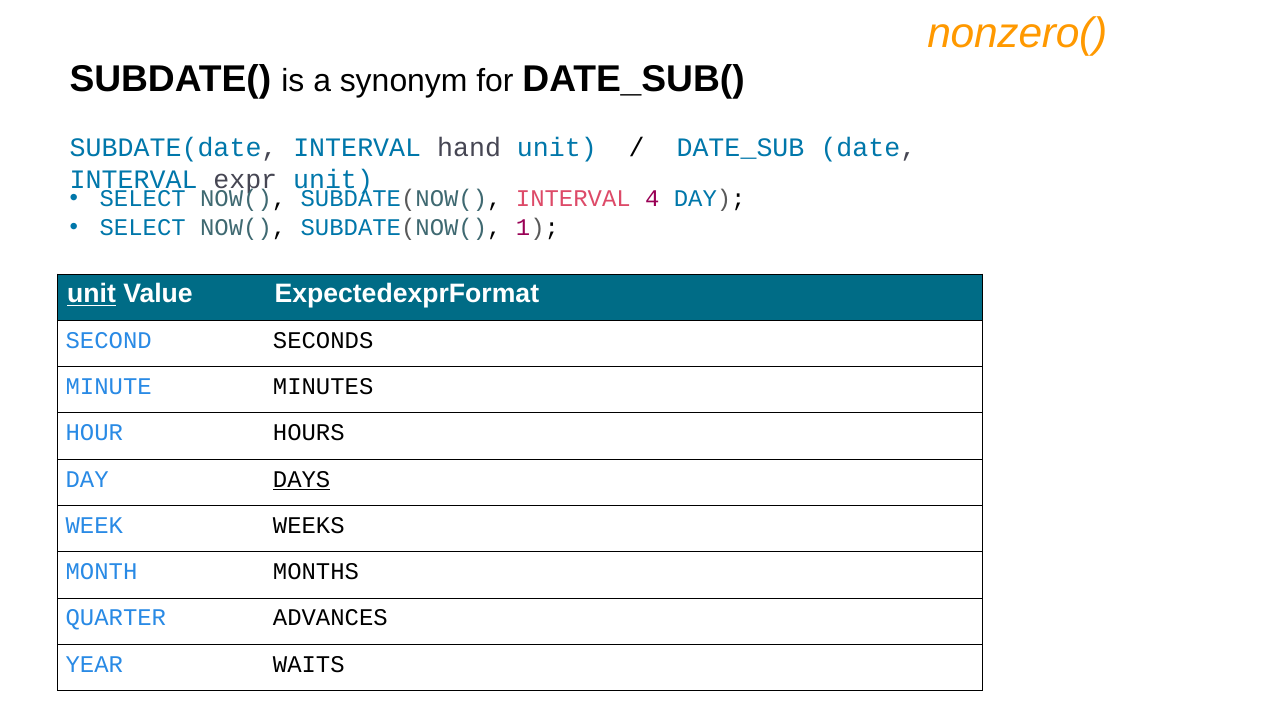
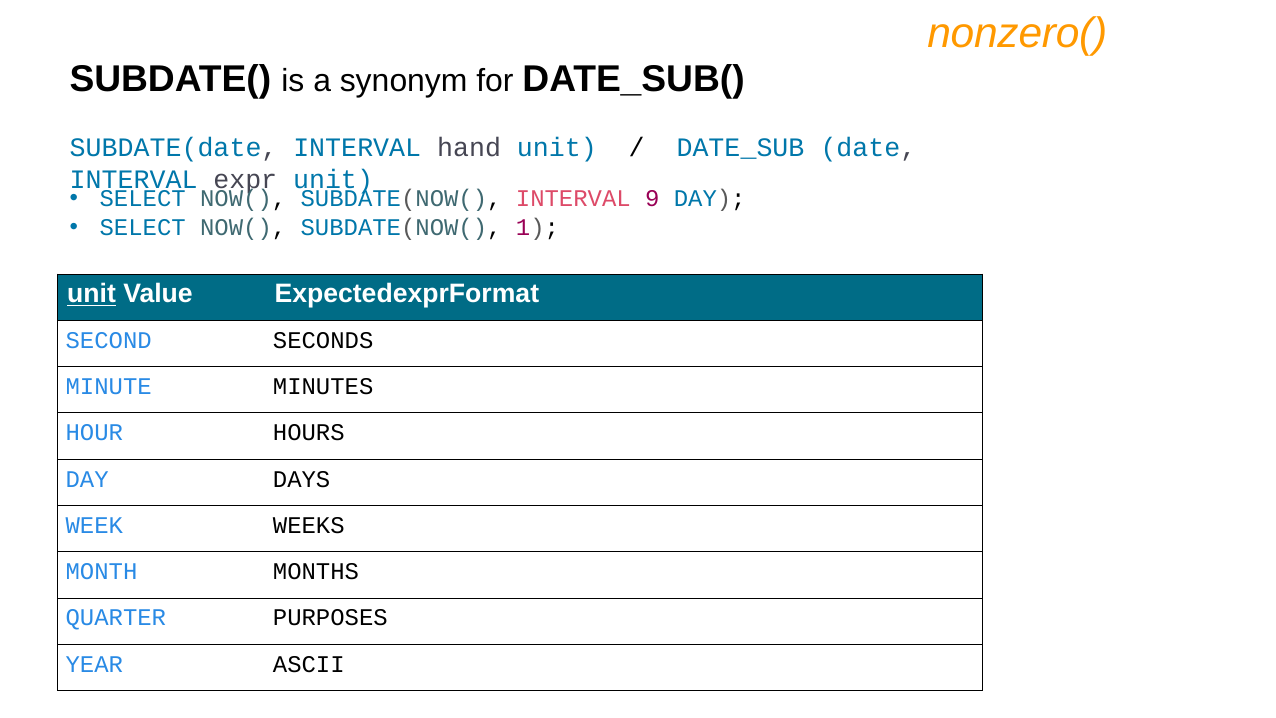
4: 4 -> 9
DAYS underline: present -> none
ADVANCES: ADVANCES -> PURPOSES
WAITS: WAITS -> ASCII
